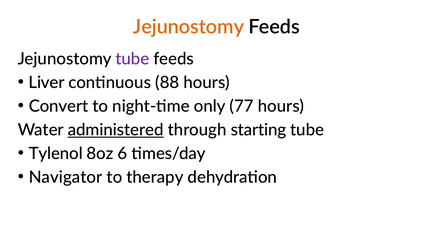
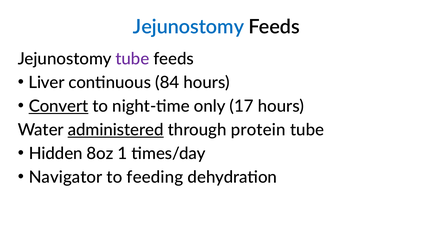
Jejunostomy at (189, 27) colour: orange -> blue
88: 88 -> 84
Convert underline: none -> present
77: 77 -> 17
starting: starting -> protein
Tylenol: Tylenol -> Hidden
6: 6 -> 1
therapy: therapy -> feeding
